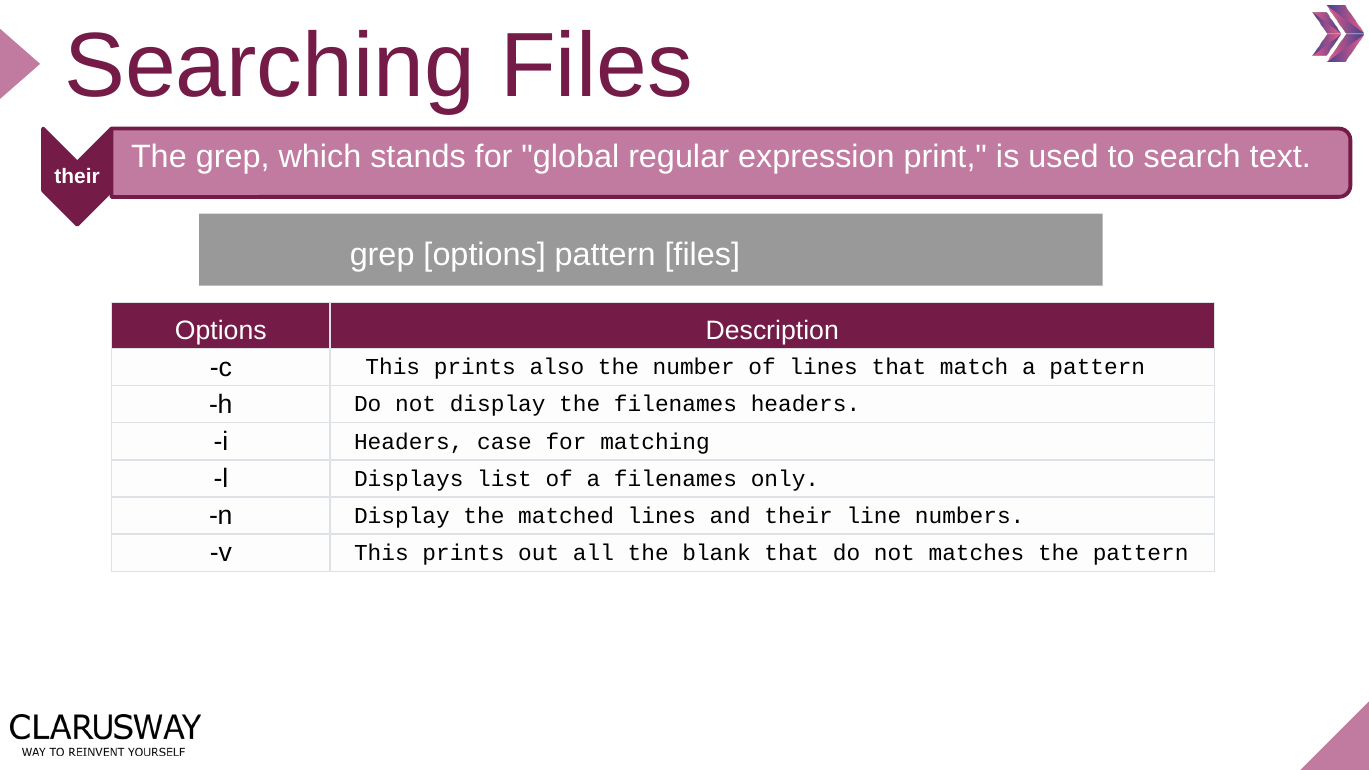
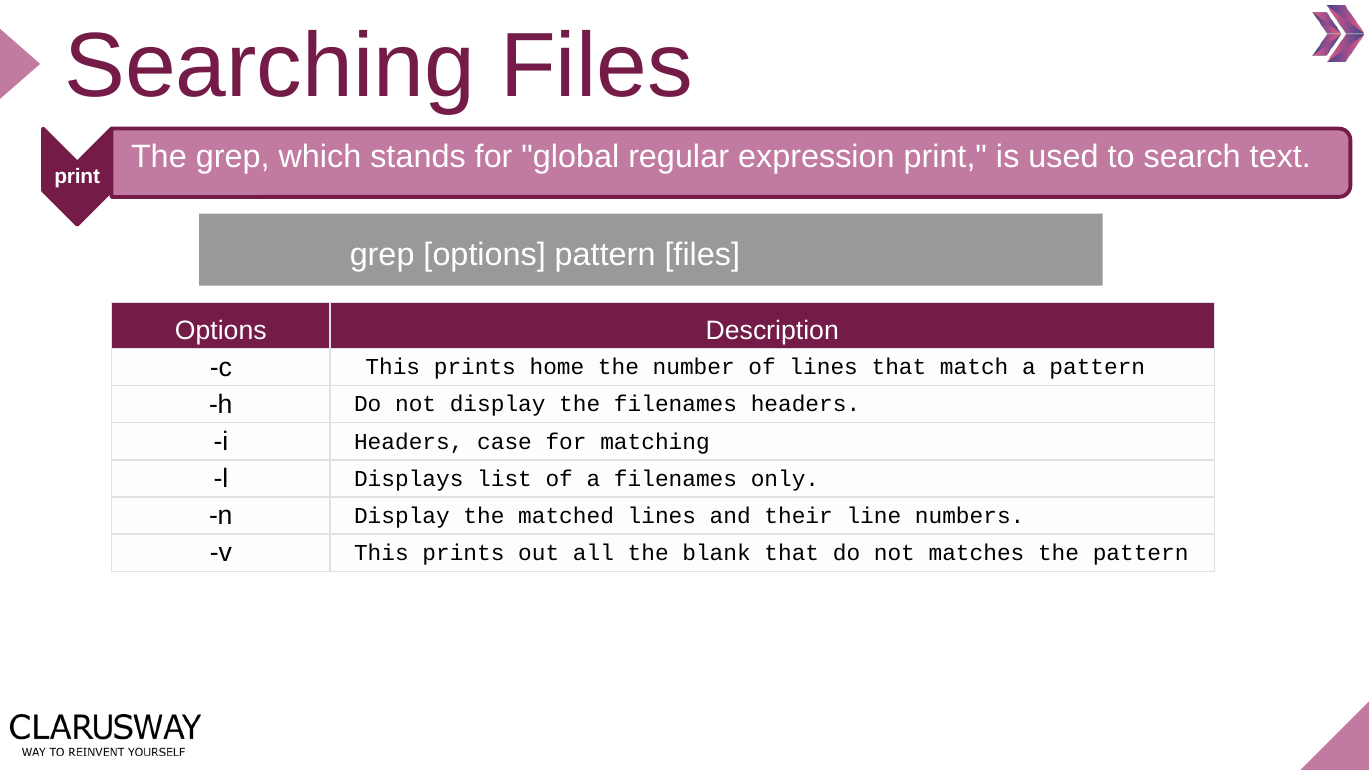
their at (77, 177): their -> print
also: also -> home
